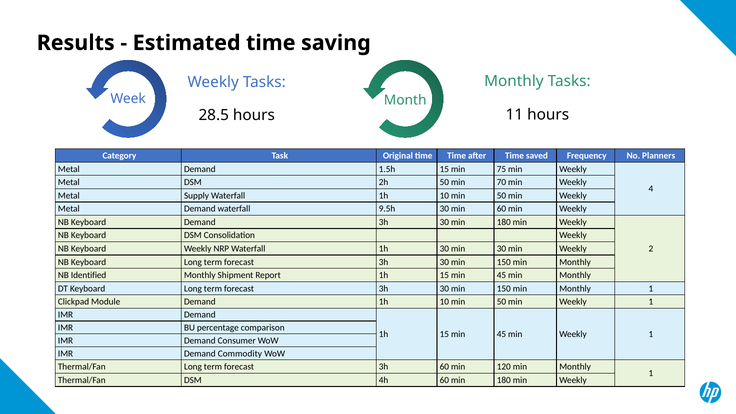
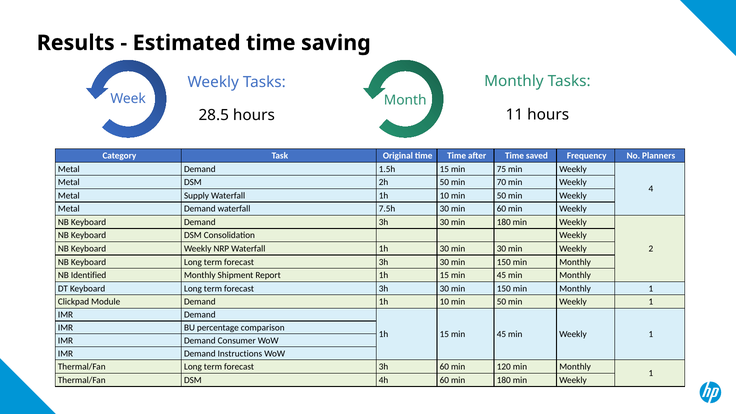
9.5h: 9.5h -> 7.5h
Commodity: Commodity -> Instructions
